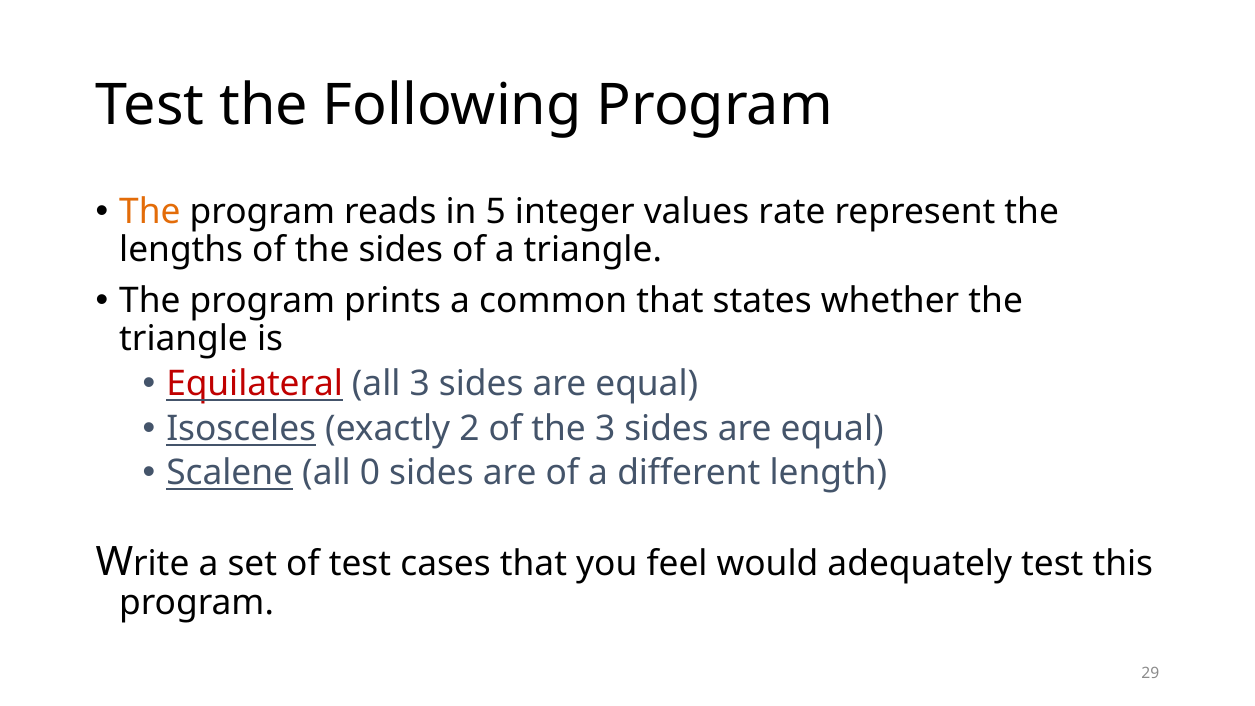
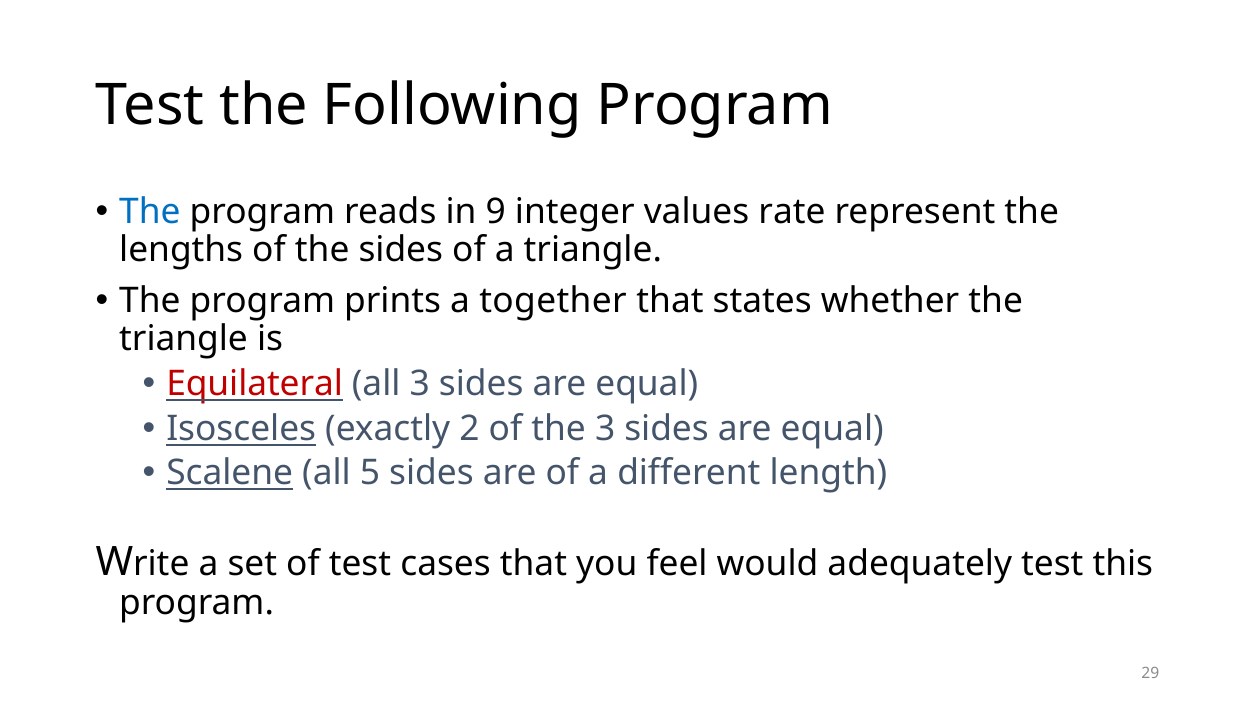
The at (150, 212) colour: orange -> blue
5: 5 -> 9
common: common -> together
0: 0 -> 5
